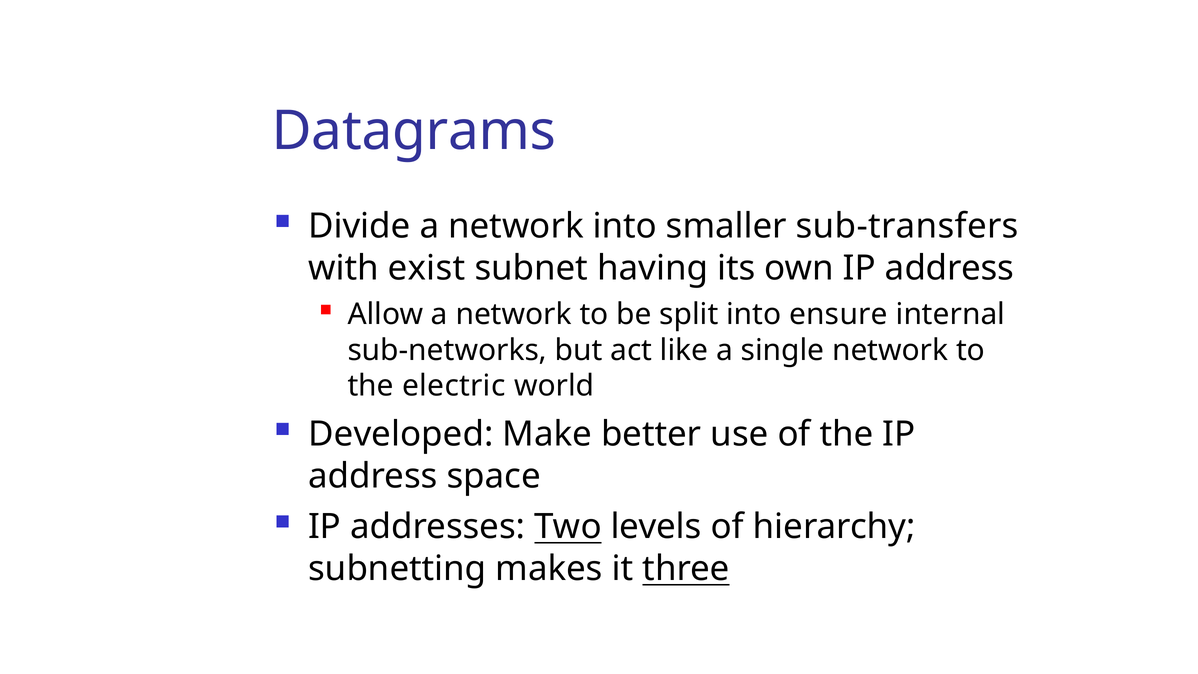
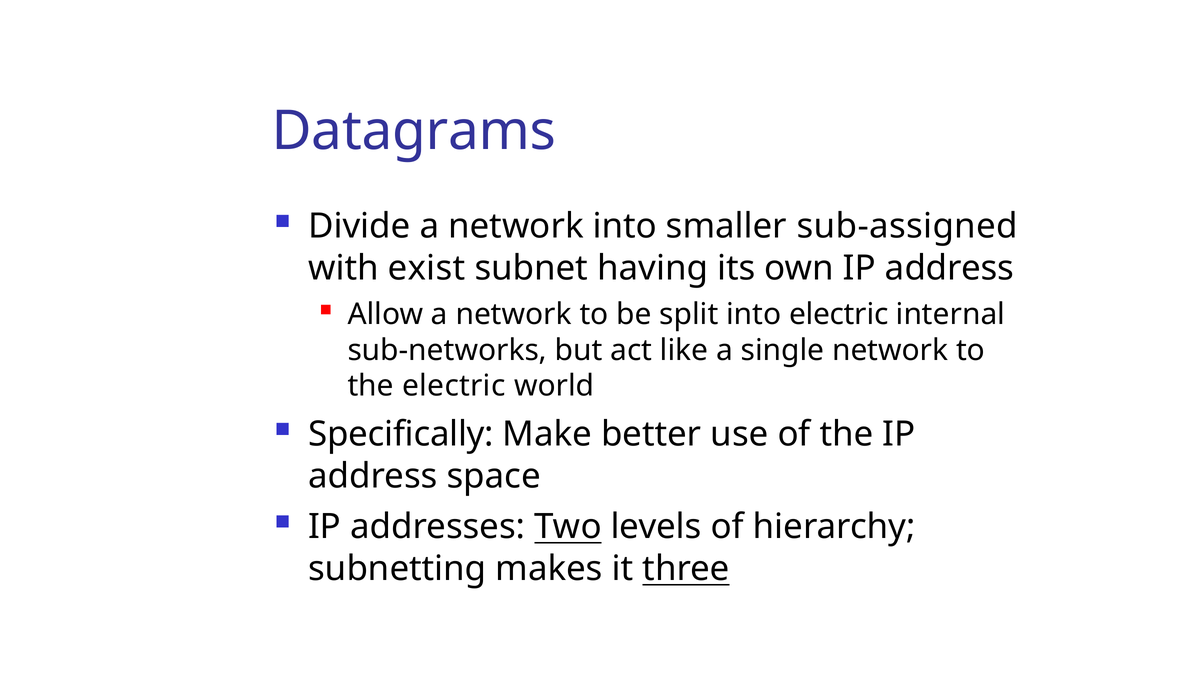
sub-transfers: sub-transfers -> sub-assigned
into ensure: ensure -> electric
Developed: Developed -> Specifically
